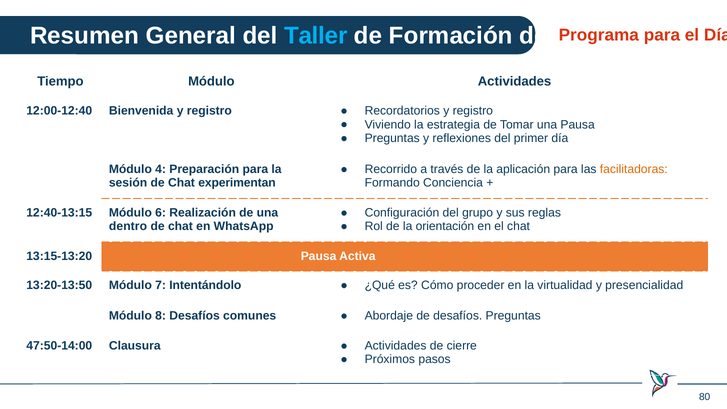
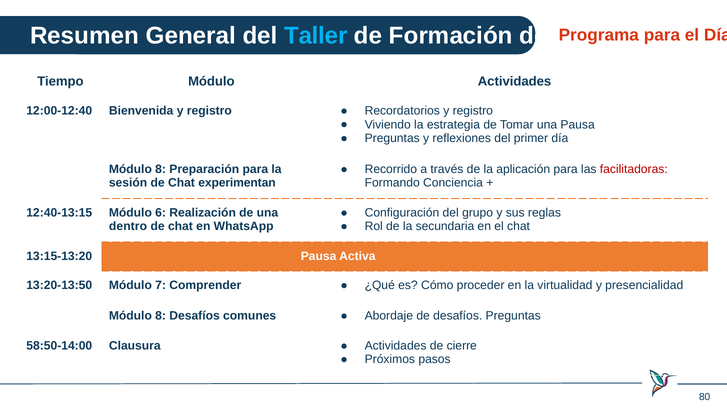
facilitadoras colour: orange -> red
4 at (161, 169): 4 -> 8
orientación: orientación -> secundaria
Intentándolo: Intentándolo -> Comprender
47:50-14:00: 47:50-14:00 -> 58:50-14:00
